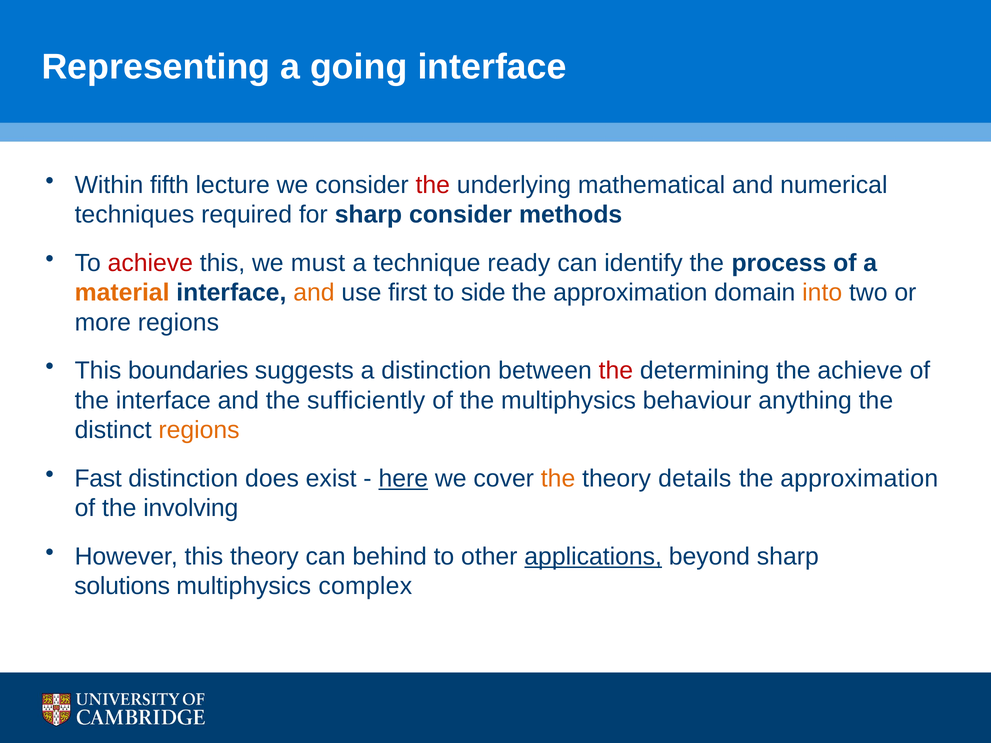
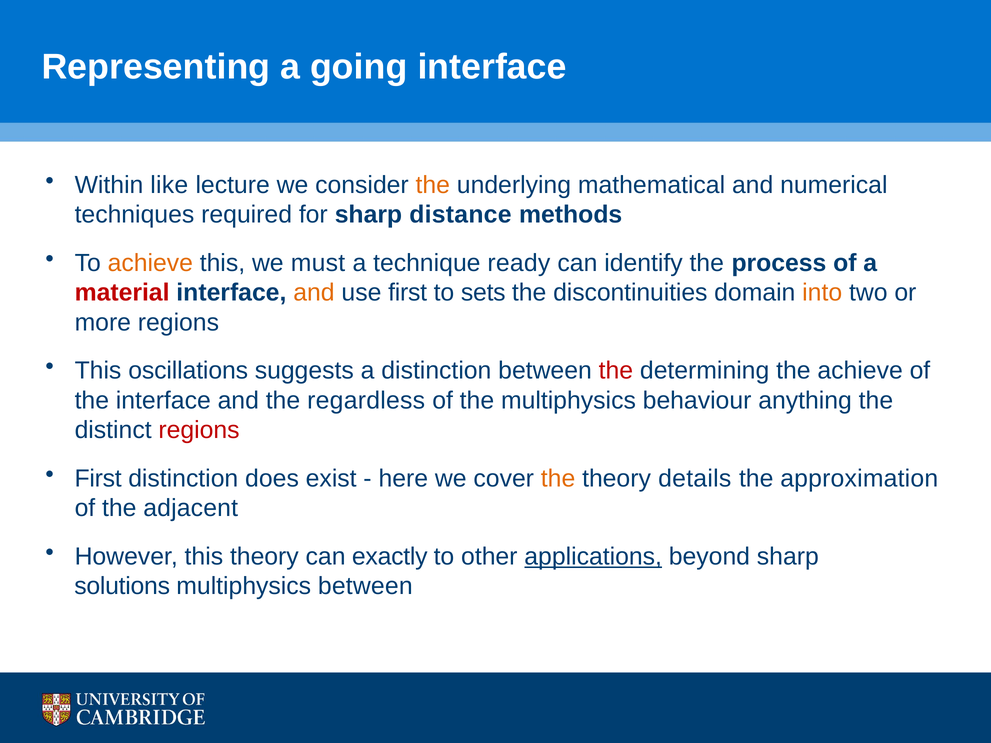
fifth: fifth -> like
the at (433, 185) colour: red -> orange
sharp consider: consider -> distance
achieve at (150, 263) colour: red -> orange
material colour: orange -> red
side: side -> sets
approximation at (630, 293): approximation -> discontinuities
boundaries: boundaries -> oscillations
sufficiently: sufficiently -> regardless
regions at (199, 430) colour: orange -> red
Fast at (98, 479): Fast -> First
here underline: present -> none
involving: involving -> adjacent
behind: behind -> exactly
multiphysics complex: complex -> between
